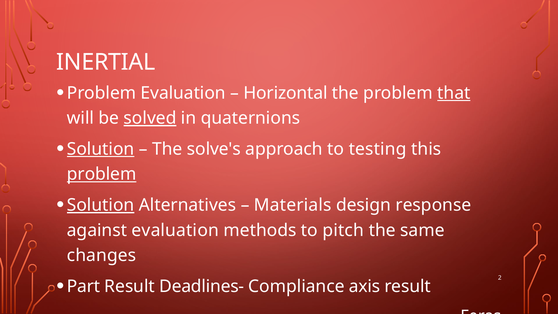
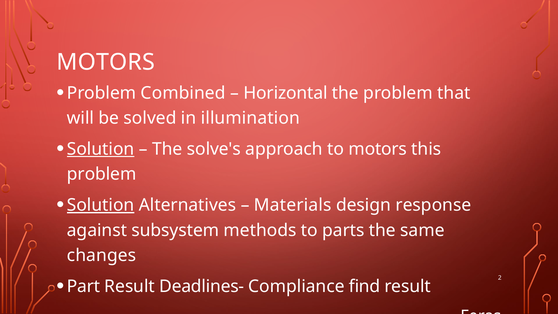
INERTIAL at (106, 62): INERTIAL -> MOTORS
Problem Evaluation: Evaluation -> Combined
that underline: present -> none
solved underline: present -> none
quaternions: quaternions -> illumination
to testing: testing -> motors
problem at (102, 174) underline: present -> none
against evaluation: evaluation -> subsystem
pitch: pitch -> parts
axis: axis -> find
